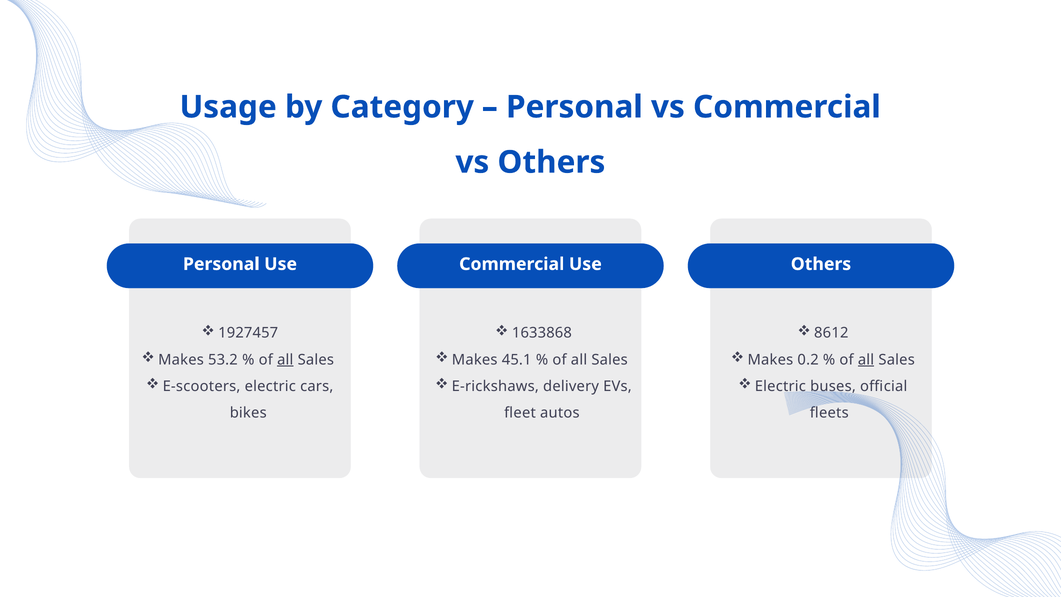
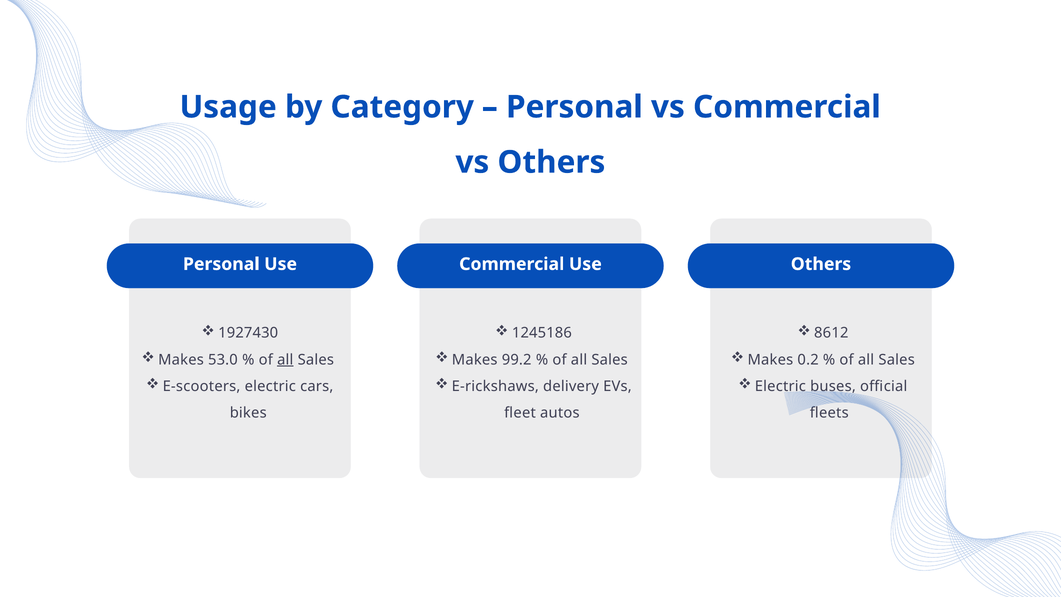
1927457: 1927457 -> 1927430
1633868: 1633868 -> 1245186
53.2: 53.2 -> 53.0
45.1: 45.1 -> 99.2
all at (866, 360) underline: present -> none
